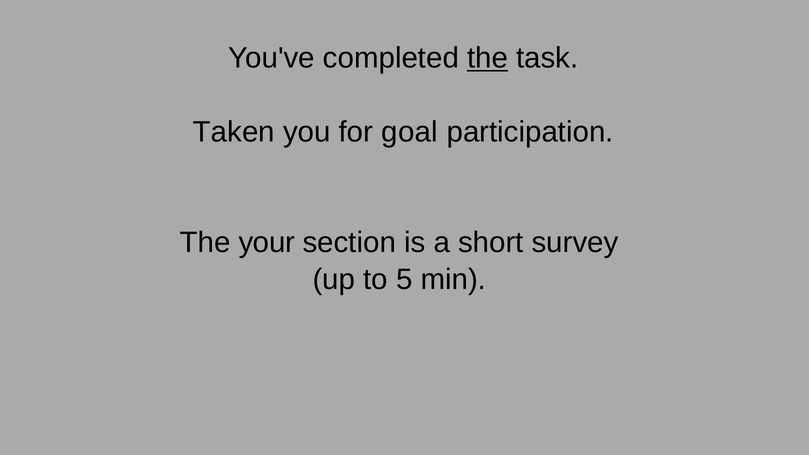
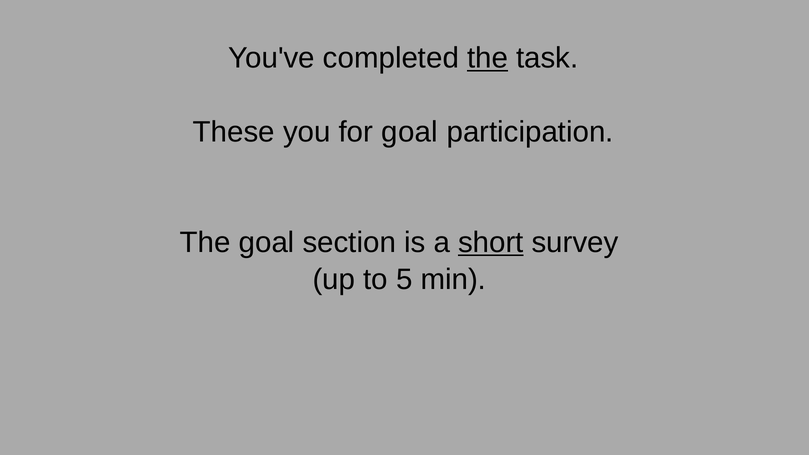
Taken: Taken -> These
The your: your -> goal
short underline: none -> present
